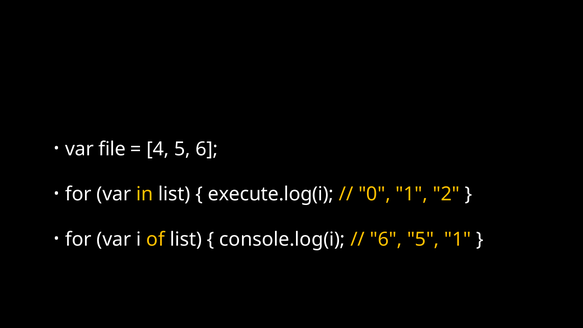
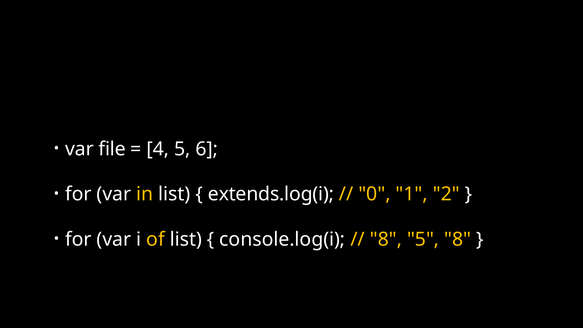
execute.log(i: execute.log(i -> extends.log(i
6 at (386, 239): 6 -> 8
5 1: 1 -> 8
